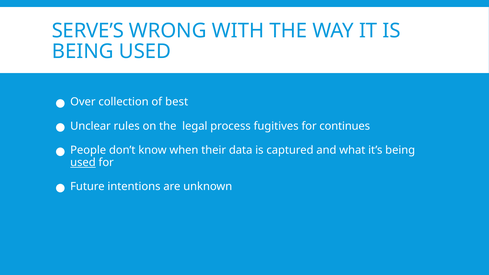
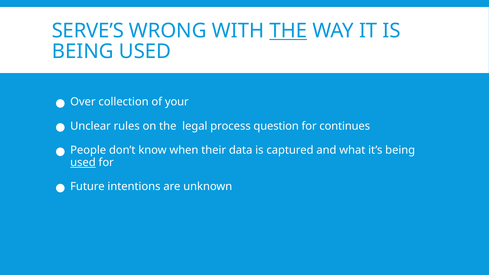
THE at (288, 31) underline: none -> present
best: best -> your
fugitives: fugitives -> question
